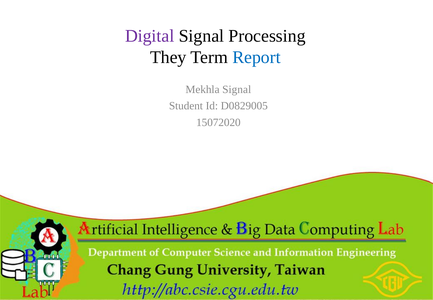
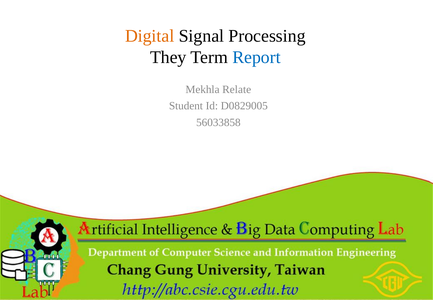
Digital colour: purple -> orange
Mekhla Signal: Signal -> Relate
15072020: 15072020 -> 56033858
